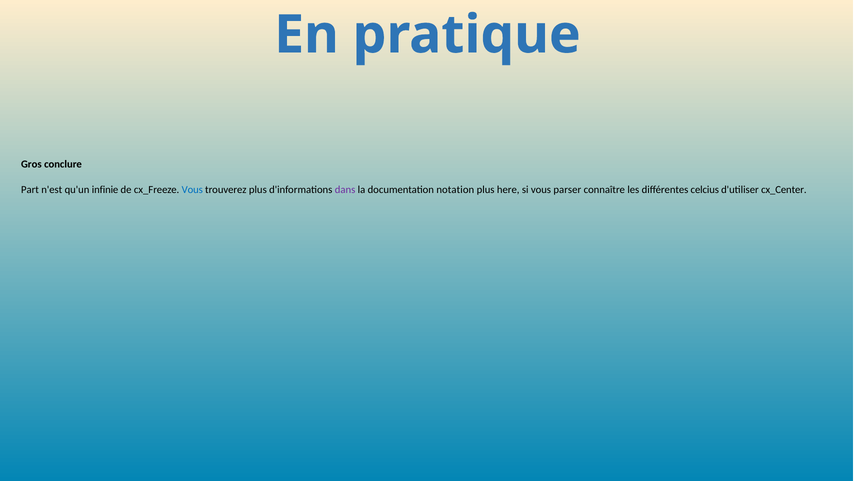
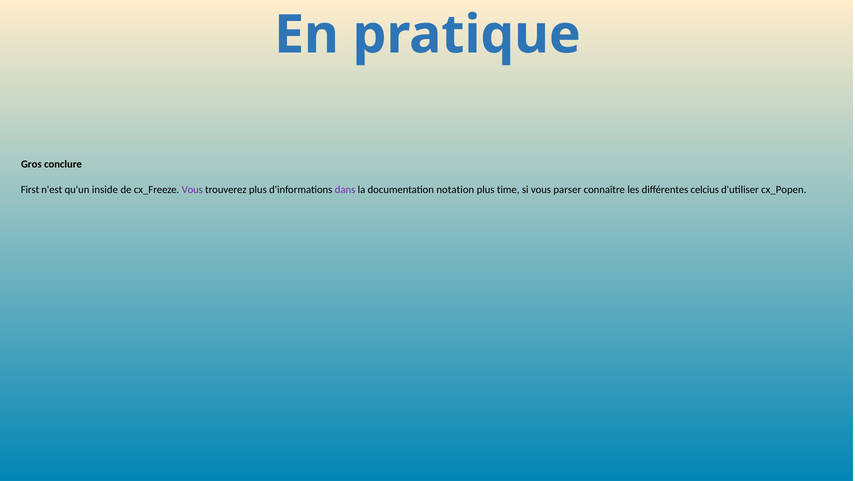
Part: Part -> First
infinie: infinie -> inside
Vous at (192, 190) colour: blue -> purple
here: here -> time
cx_Center: cx_Center -> cx_Popen
